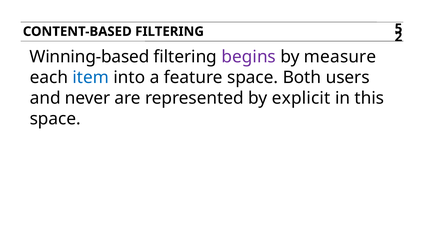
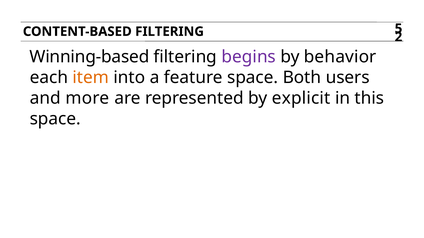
measure: measure -> behavior
item colour: blue -> orange
never: never -> more
